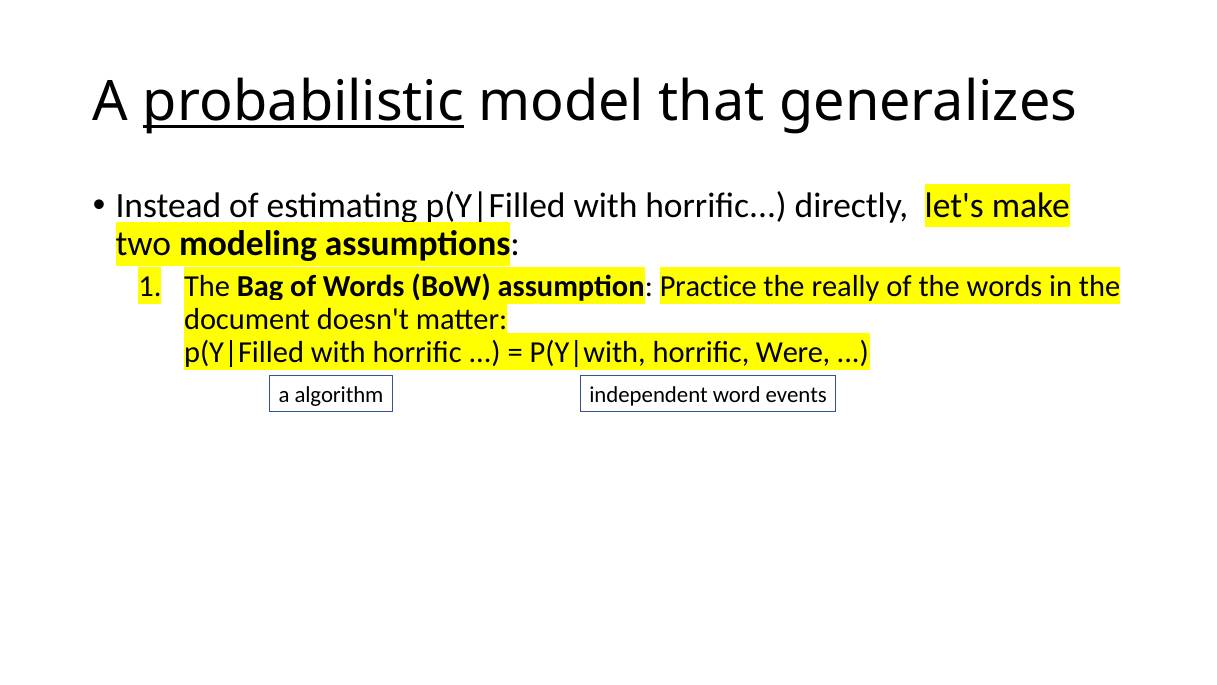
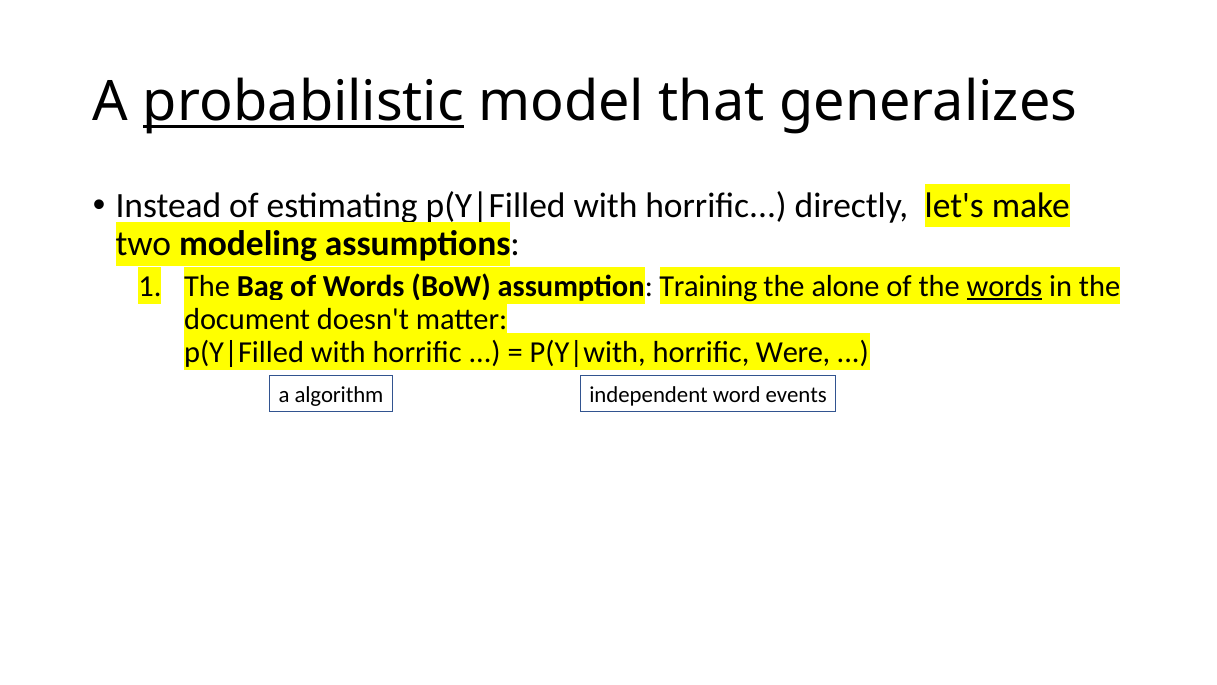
Practice: Practice -> Training
really: really -> alone
words at (1005, 286) underline: none -> present
